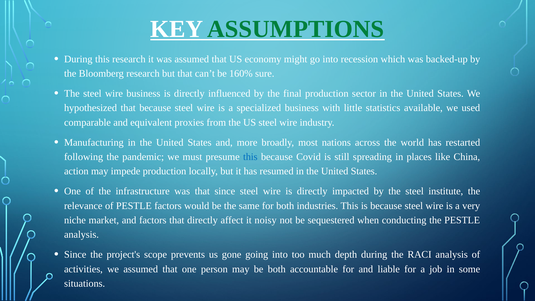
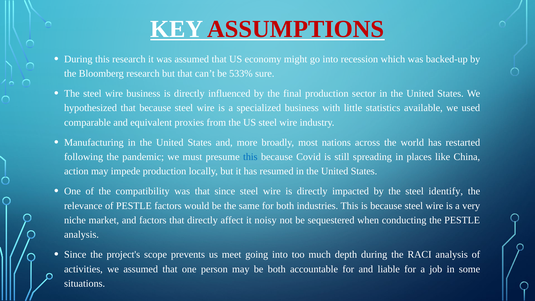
ASSUMPTIONS colour: green -> red
160%: 160% -> 533%
infrastructure: infrastructure -> compatibility
institute: institute -> identify
gone: gone -> meet
